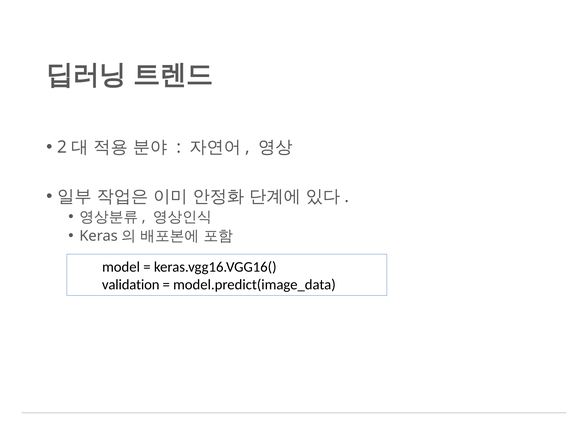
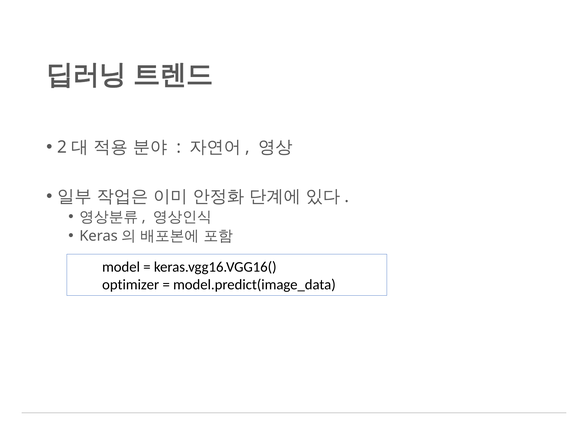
validation: validation -> optimizer
